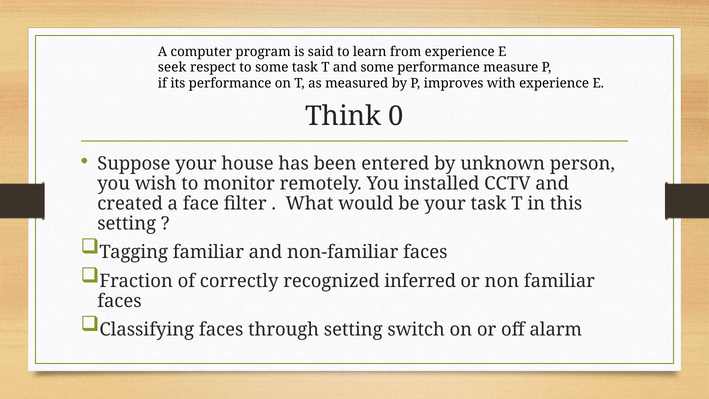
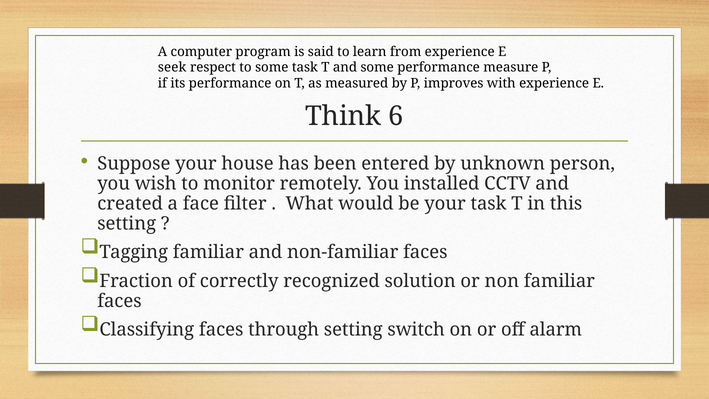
0: 0 -> 6
inferred: inferred -> solution
